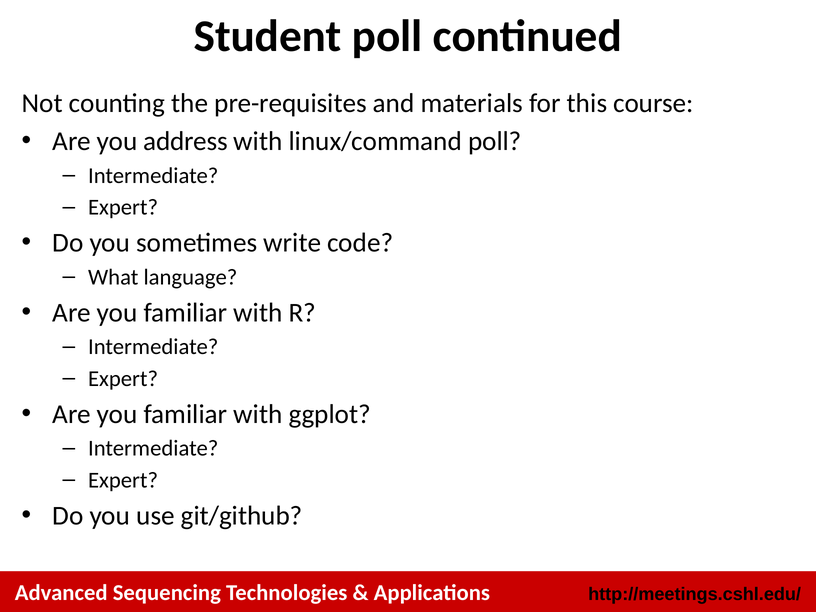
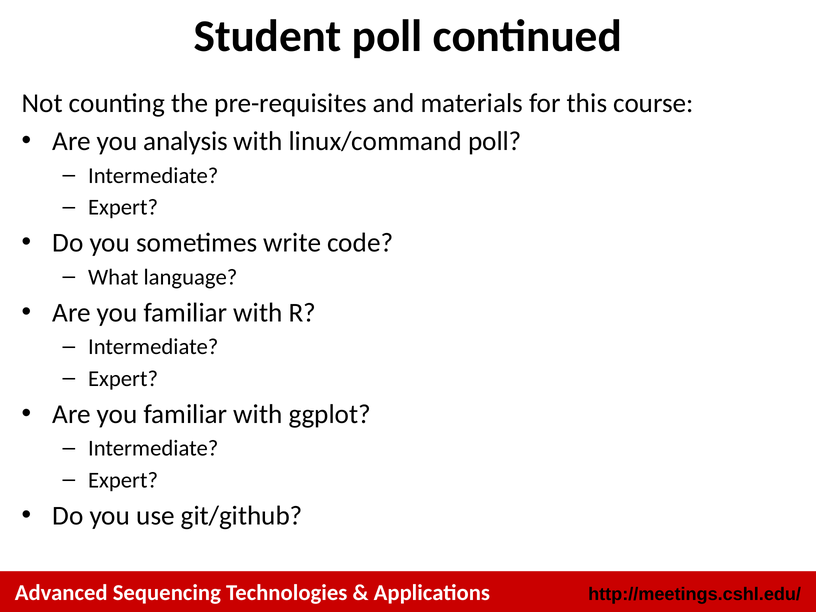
address: address -> analysis
